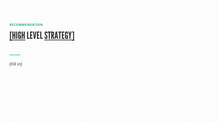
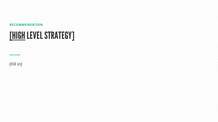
STRATEGY underline: present -> none
